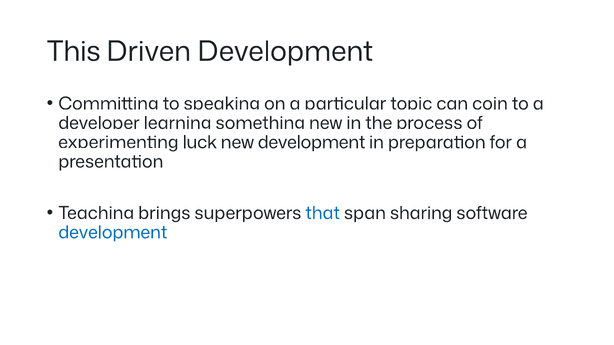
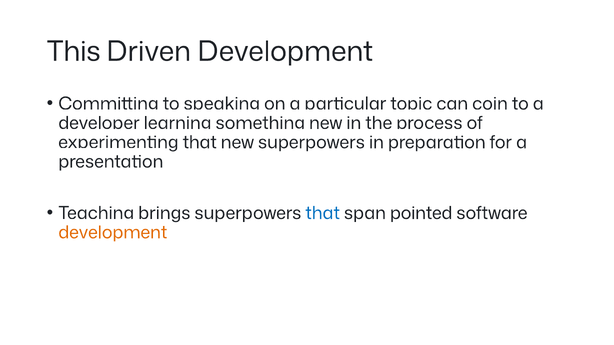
luck at (200, 142): luck -> that
new development: development -> superpowers
sharing: sharing -> pointed
development at (113, 233) colour: blue -> orange
